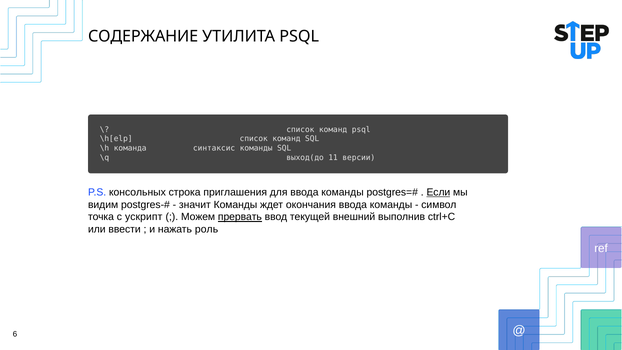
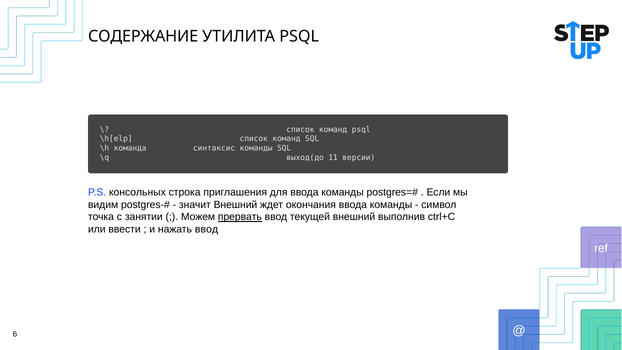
Если underline: present -> none
значит Команды: Команды -> Внешний
ускрипт: ускрипт -> занятии
нажать роль: роль -> ввод
